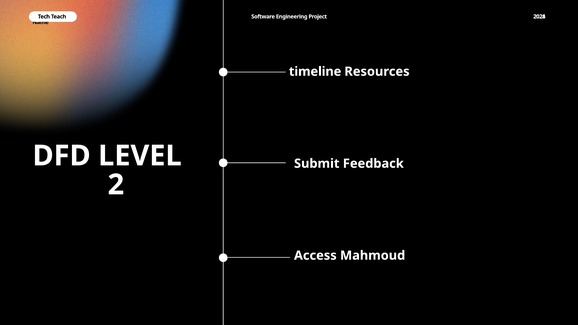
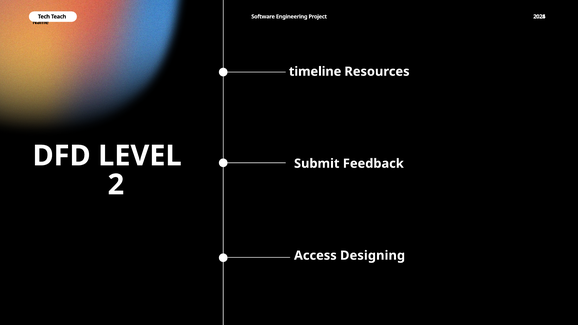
Mahmoud: Mahmoud -> Designing
